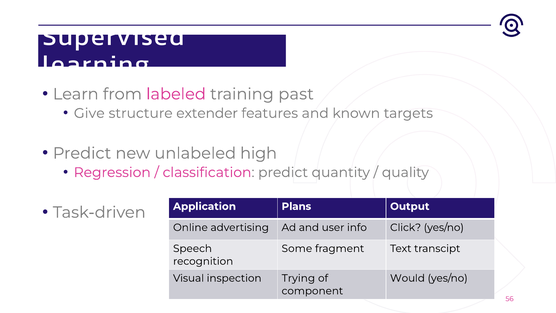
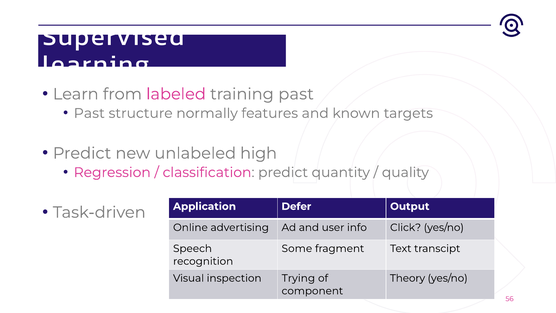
Give at (89, 113): Give -> Past
extender: extender -> normally
Plans: Plans -> Defer
Would: Would -> Theory
